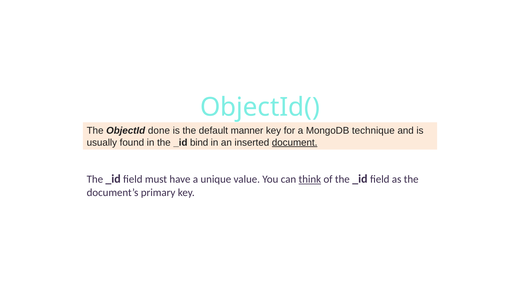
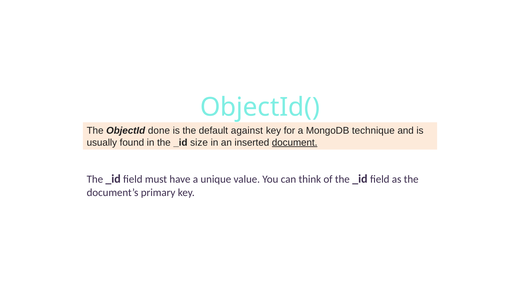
manner: manner -> against
bind: bind -> size
think underline: present -> none
